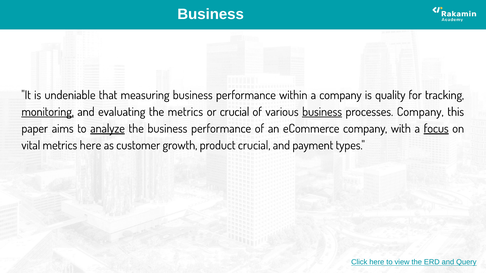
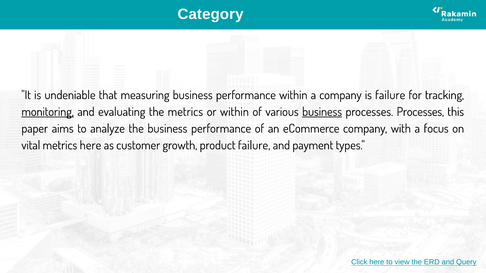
Business at (211, 14): Business -> Category
is quality: quality -> failure
or crucial: crucial -> within
processes Company: Company -> Processes
analyze underline: present -> none
focus underline: present -> none
product crucial: crucial -> failure
